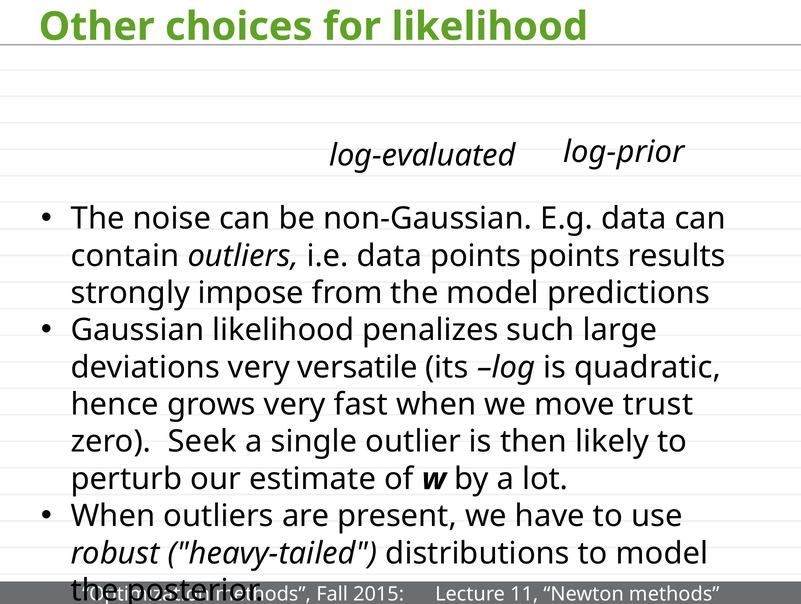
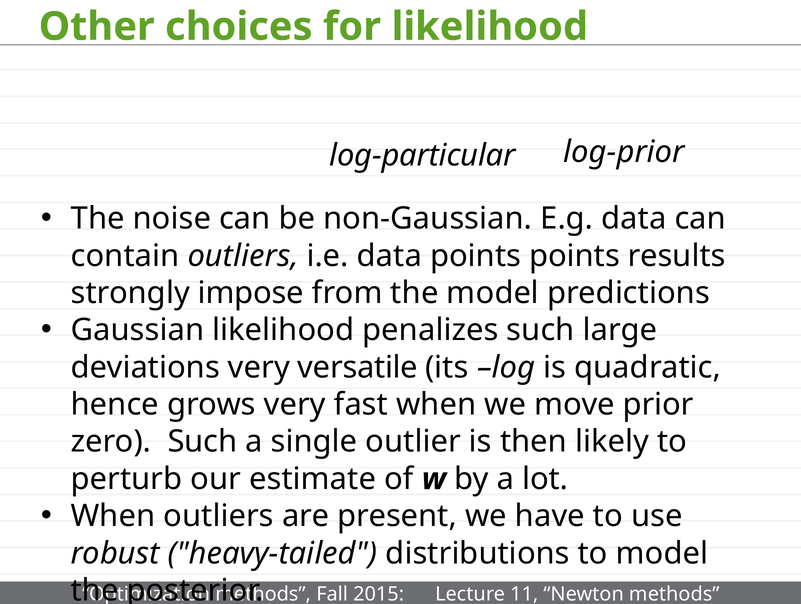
log-evaluated: log-evaluated -> log-particular
trust: trust -> prior
zero Seek: Seek -> Such
